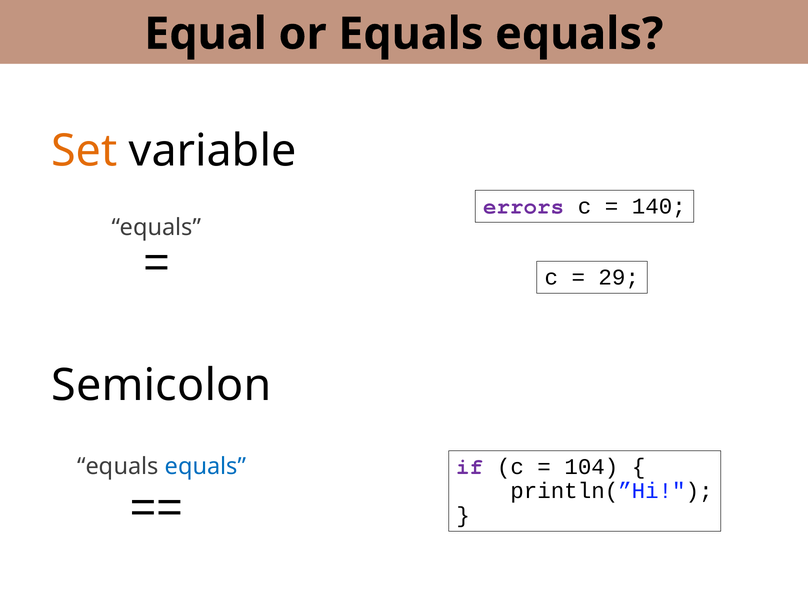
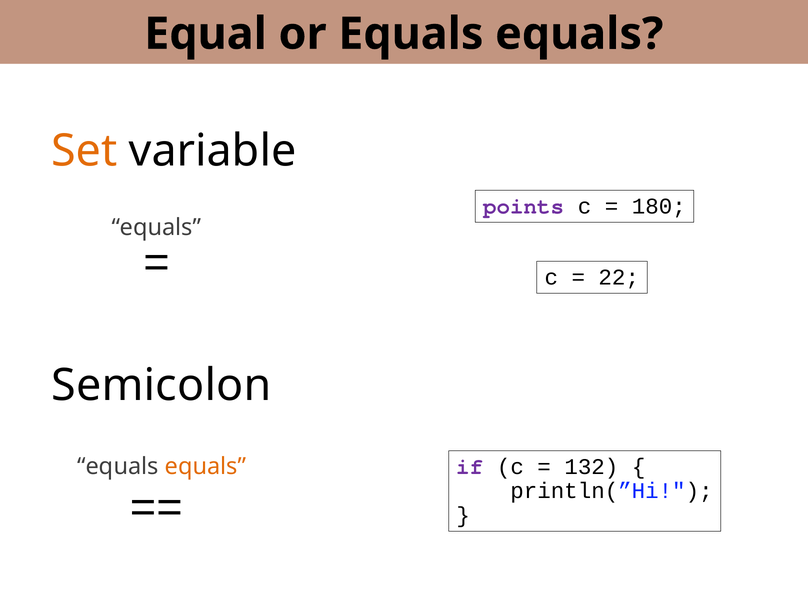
errors: errors -> points
140: 140 -> 180
29: 29 -> 22
104: 104 -> 132
equals at (205, 466) colour: blue -> orange
